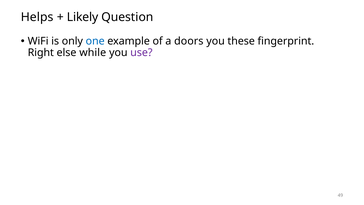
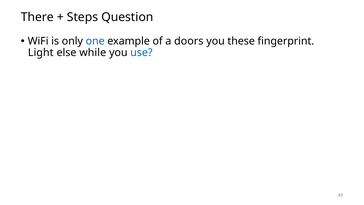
Helps: Helps -> There
Likely: Likely -> Steps
Right: Right -> Light
use colour: purple -> blue
